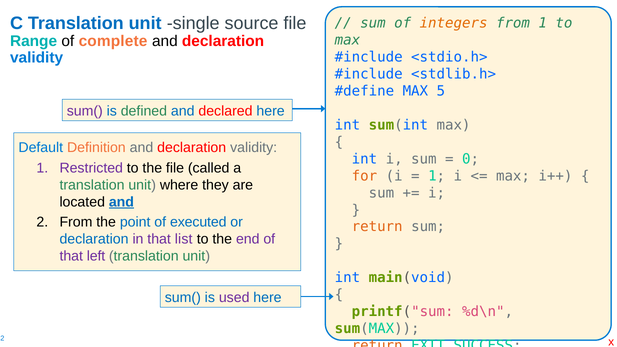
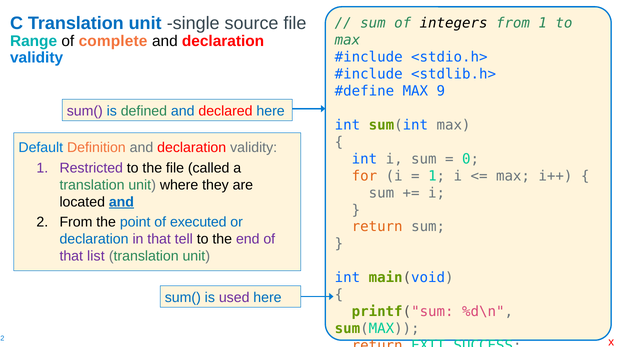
integers colour: orange -> black
5: 5 -> 9
list: list -> tell
left: left -> list
